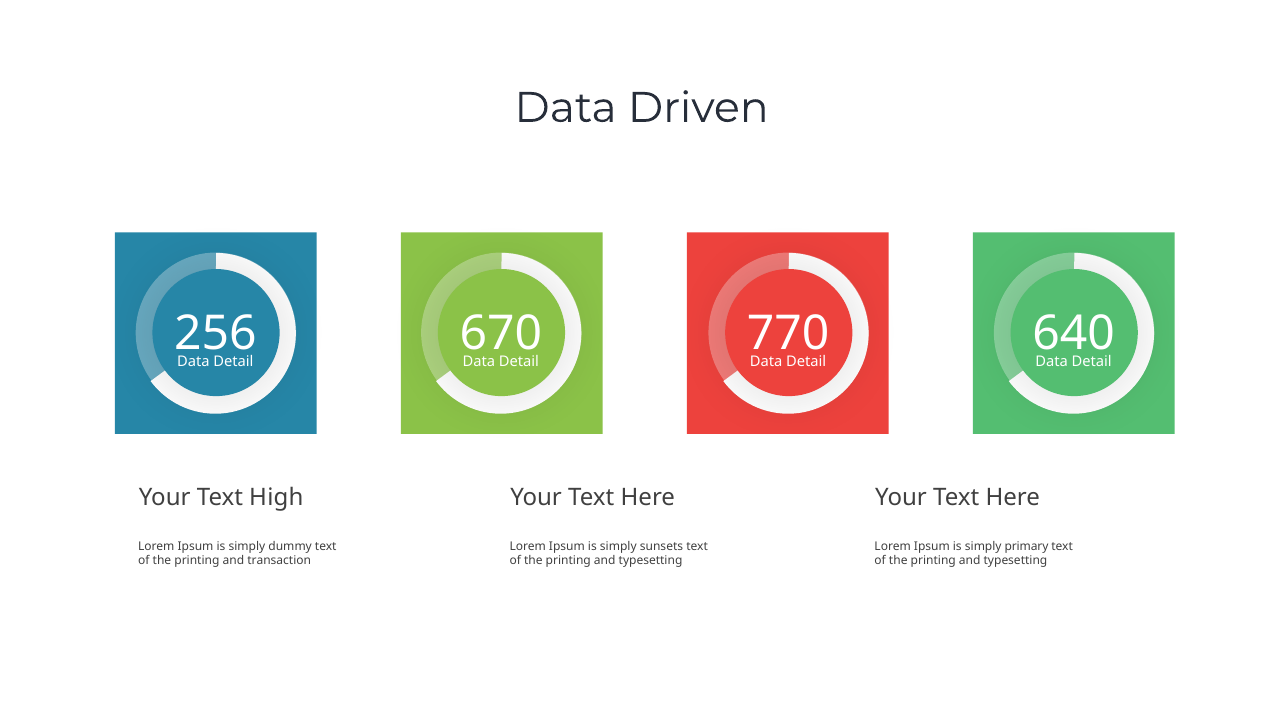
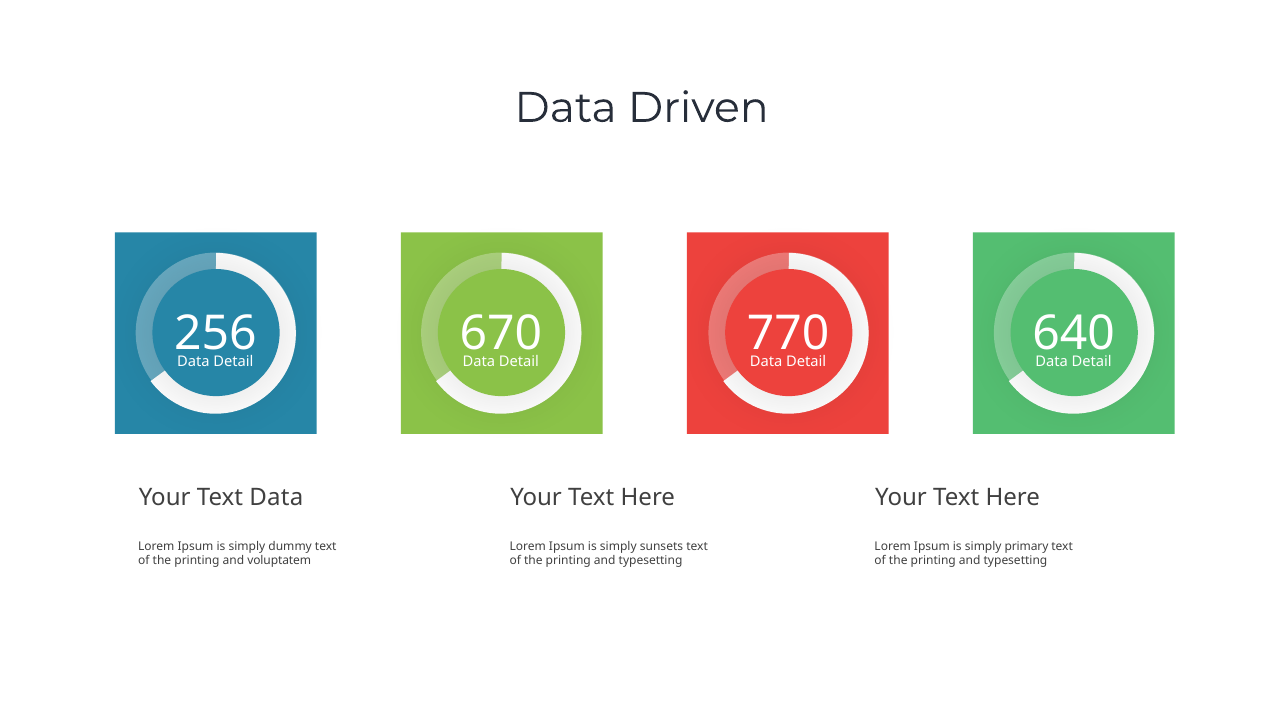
Text High: High -> Data
transaction: transaction -> voluptatem
